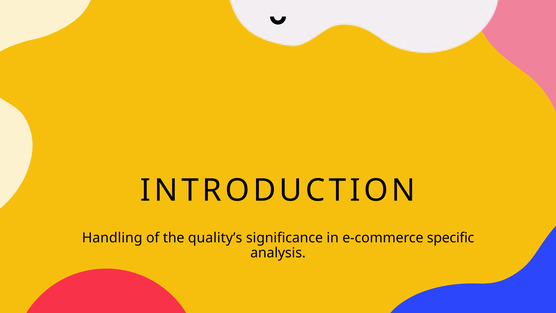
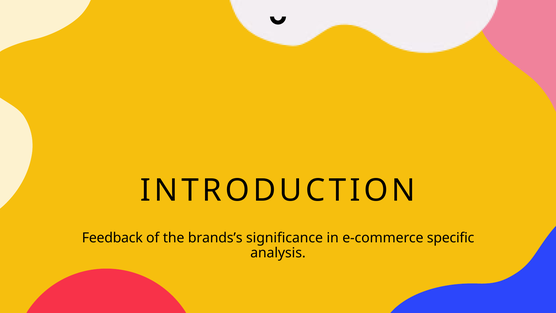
Handling: Handling -> Feedback
quality’s: quality’s -> brands’s
